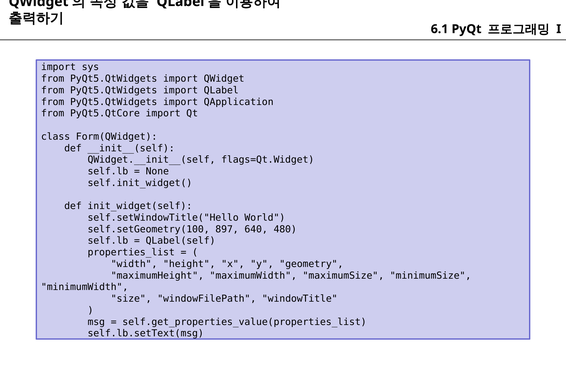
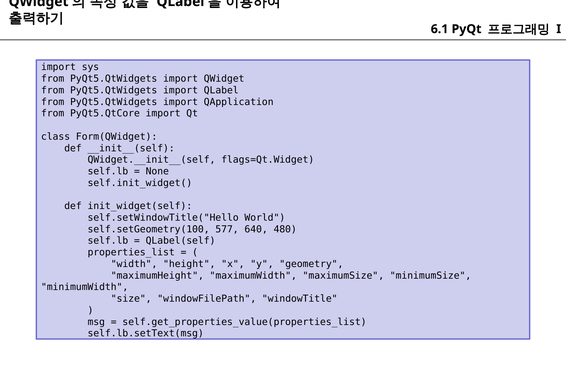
897: 897 -> 577
